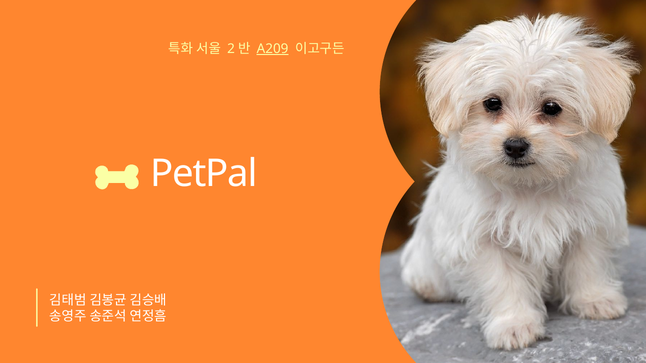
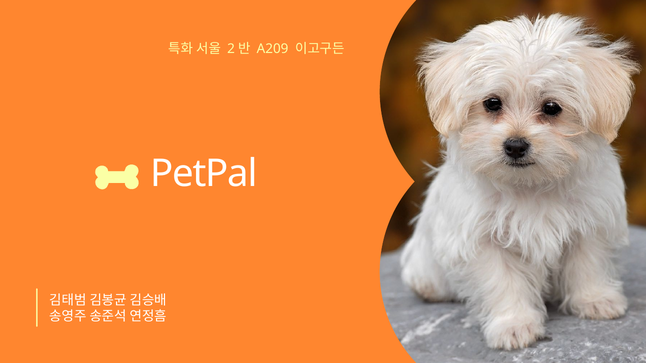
A209 underline: present -> none
